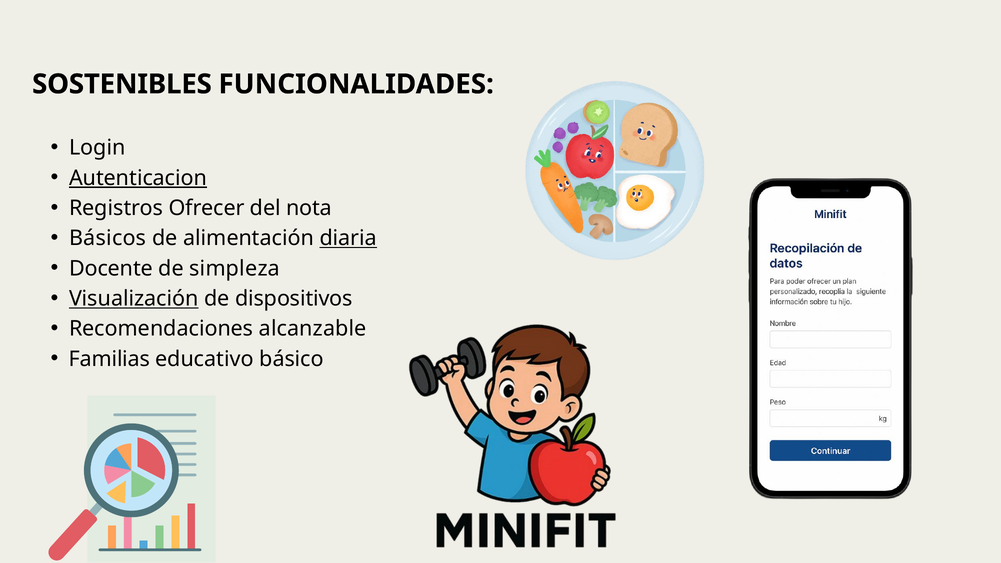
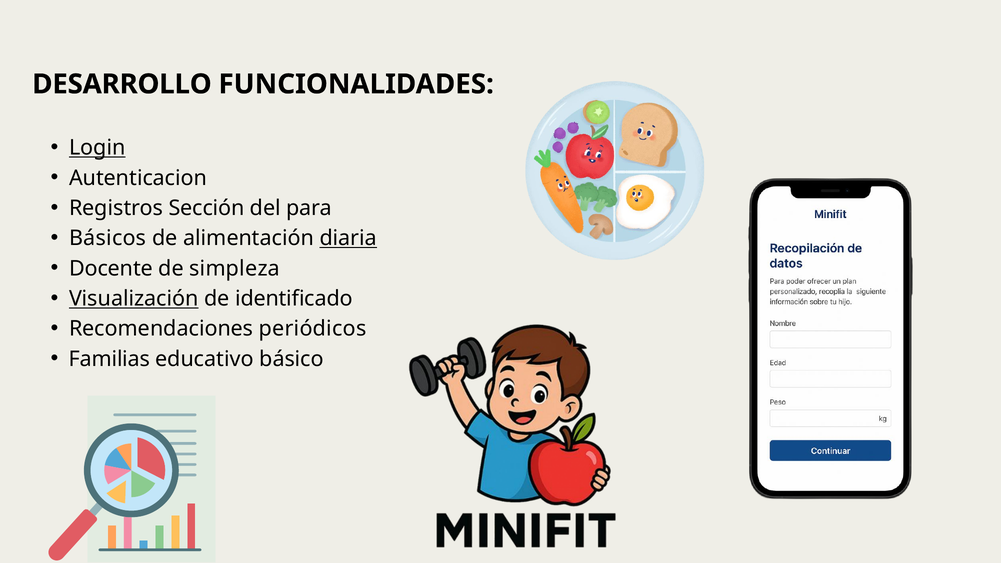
SOSTENIBLES: SOSTENIBLES -> DESARROLLO
Login underline: none -> present
Autenticacion underline: present -> none
Ofrecer: Ofrecer -> Sección
nota: nota -> para
dispositivos: dispositivos -> identificado
alcanzable: alcanzable -> periódicos
